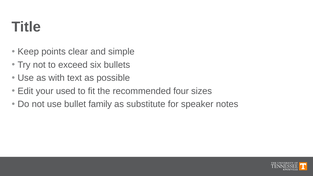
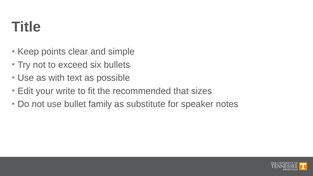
used: used -> write
four: four -> that
